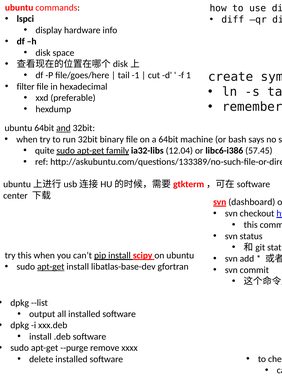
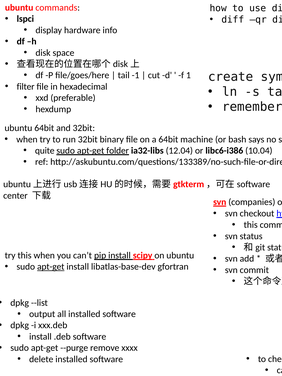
and at (63, 128) underline: present -> none
apt-get family: family -> folder
57.45: 57.45 -> 10.04
dashboard: dashboard -> companies
